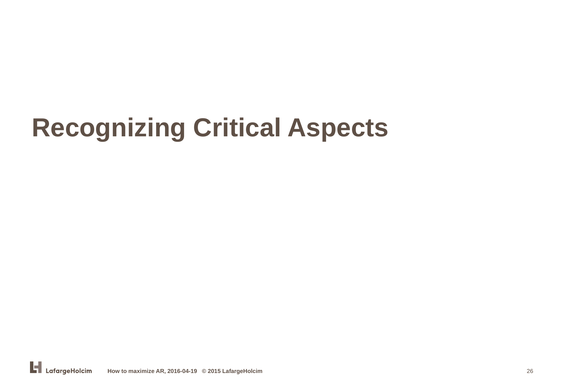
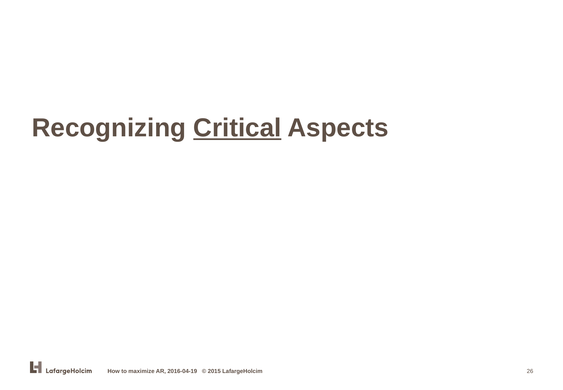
Critical underline: none -> present
